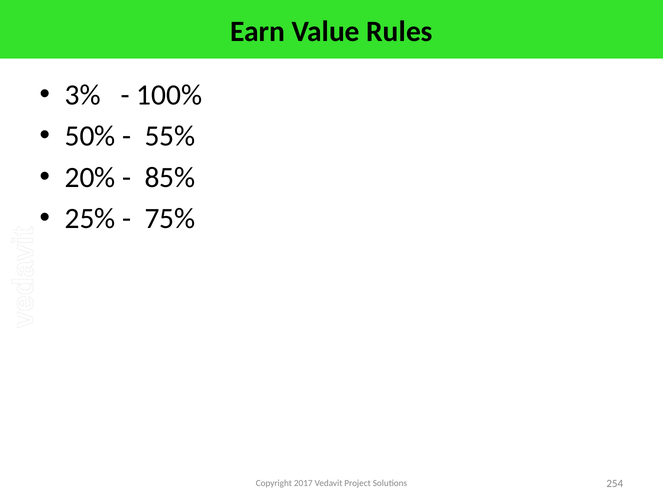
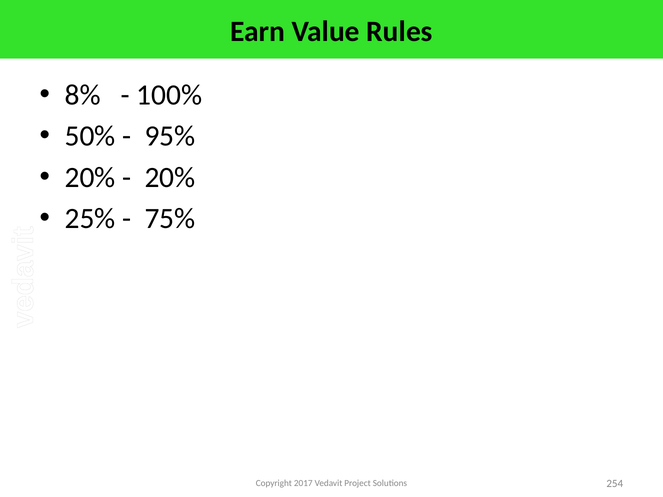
3%: 3% -> 8%
55%: 55% -> 95%
85% at (170, 177): 85% -> 20%
